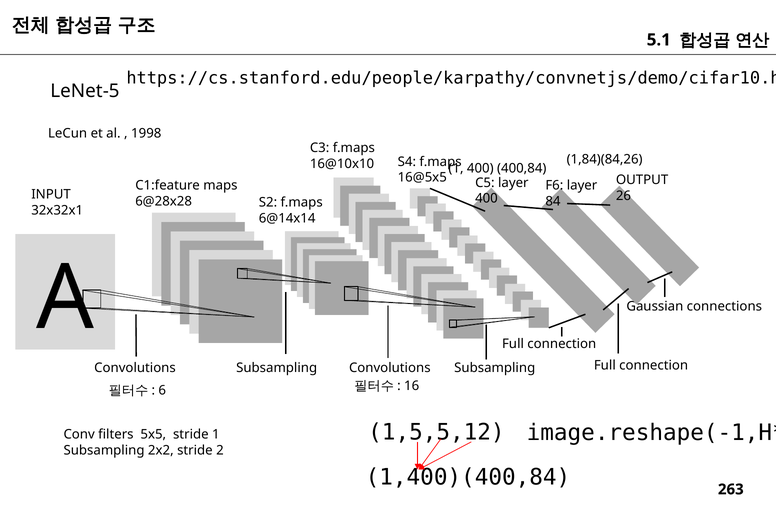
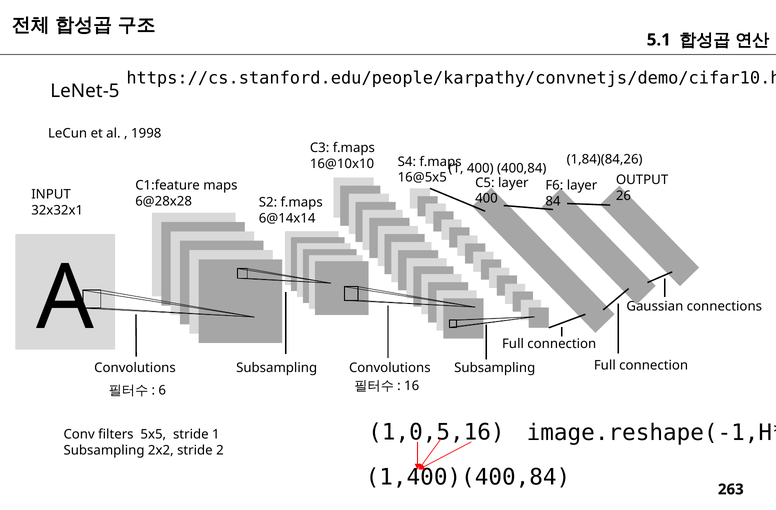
1,5,5,12: 1,5,5,12 -> 1,0,5,16
